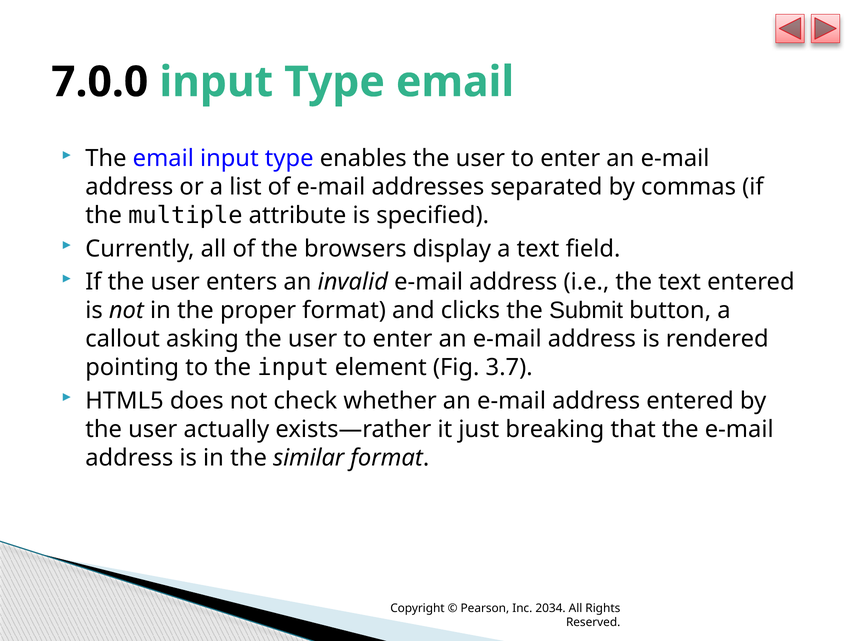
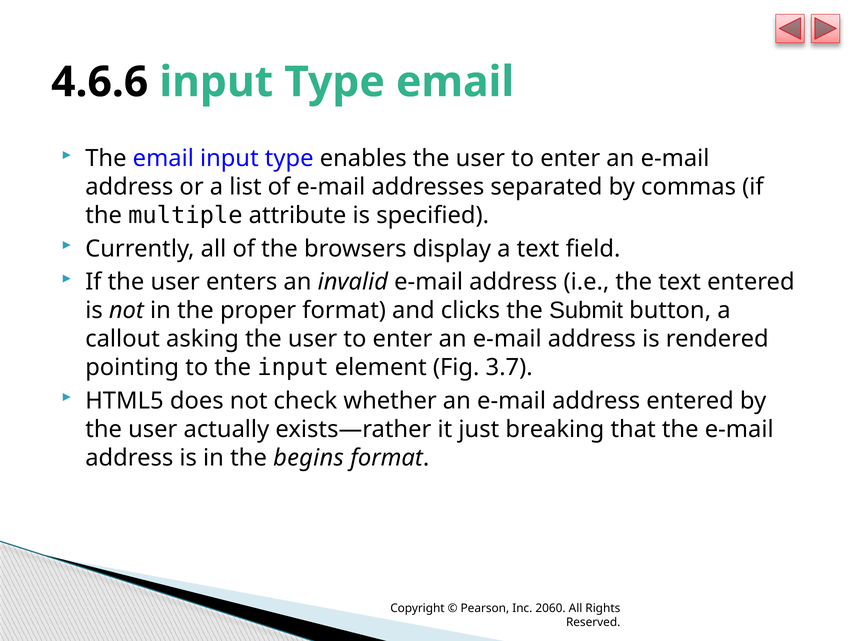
7.0.0: 7.0.0 -> 4.6.6
similar: similar -> begins
2034: 2034 -> 2060
